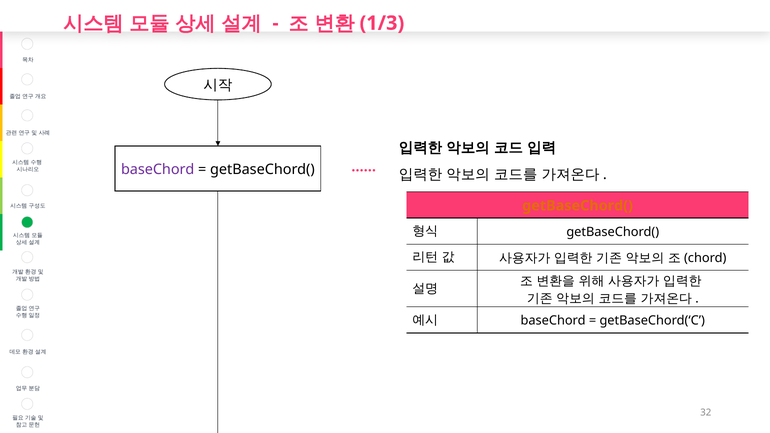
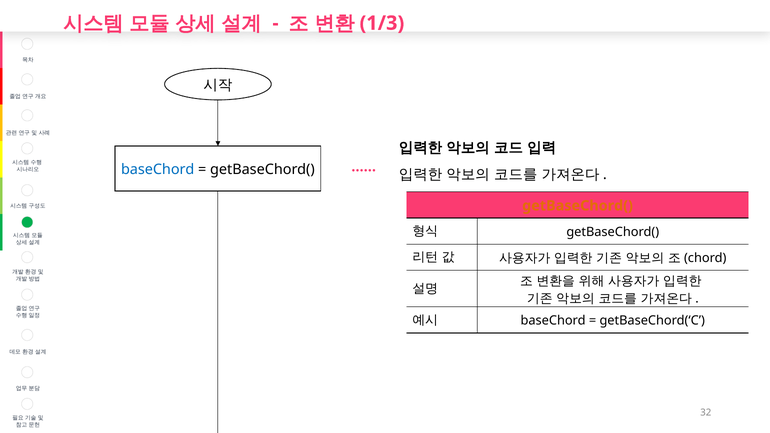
baseChord at (158, 170) colour: purple -> blue
